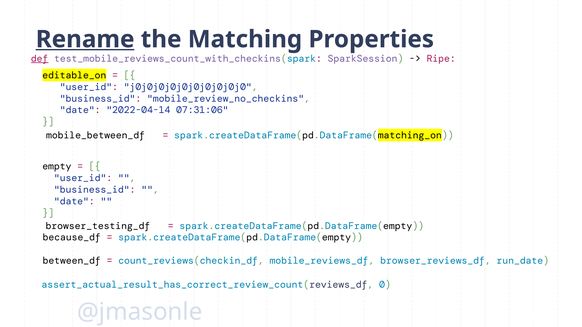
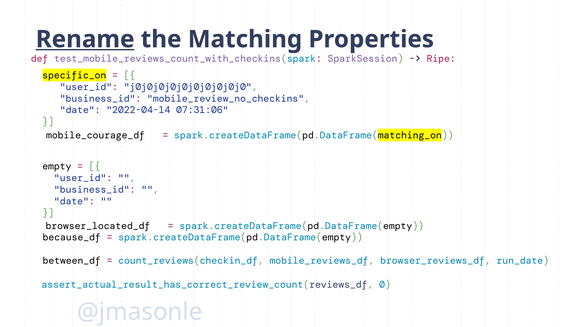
def underline: present -> none
editable_on: editable_on -> specific_on
mobile_between_df: mobile_between_df -> mobile_courage_df
browser_testing_df: browser_testing_df -> browser_located_df
